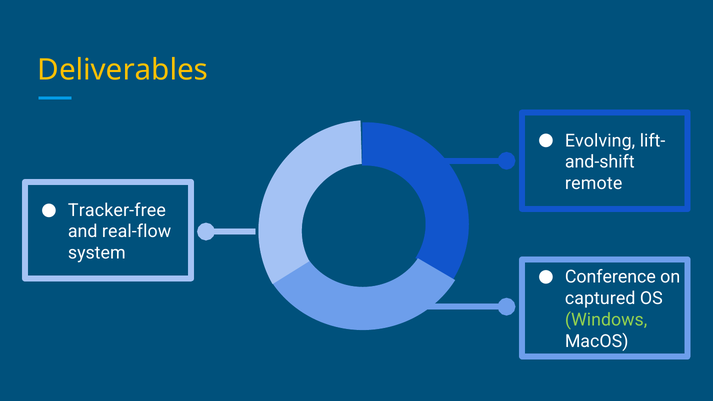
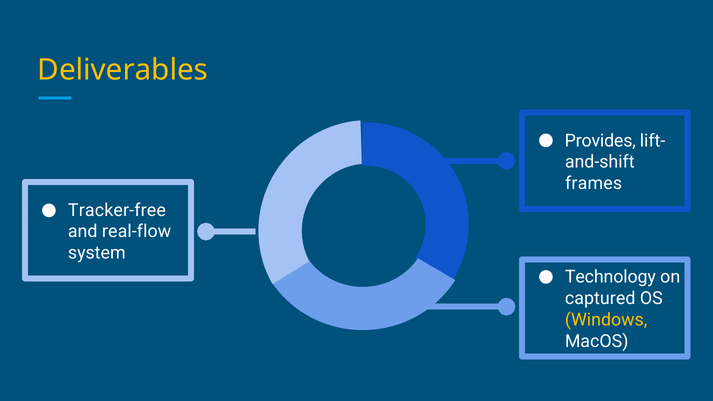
Evolving: Evolving -> Provides
remote: remote -> frames
Conference: Conference -> Technology
Windows colour: light green -> yellow
